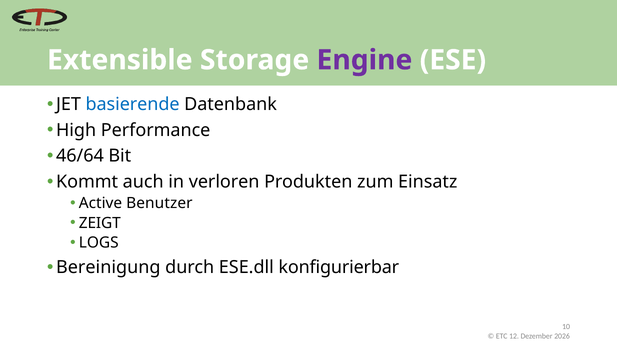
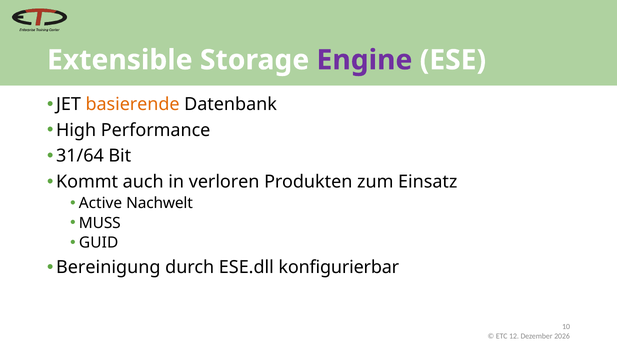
basierende colour: blue -> orange
46/64: 46/64 -> 31/64
Benutzer: Benutzer -> Nachwelt
ZEIGT: ZEIGT -> MUSS
LOGS: LOGS -> GUID
